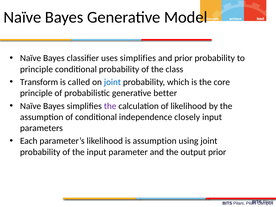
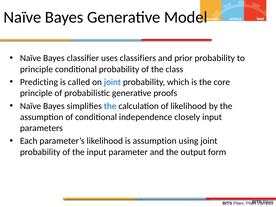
uses simplifies: simplifies -> classifiers
Transform: Transform -> Predicting
better: better -> proofs
the at (110, 106) colour: purple -> blue
output prior: prior -> form
